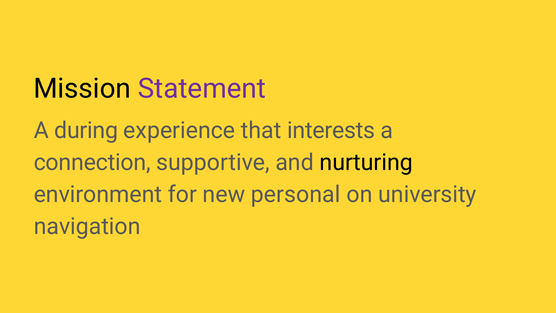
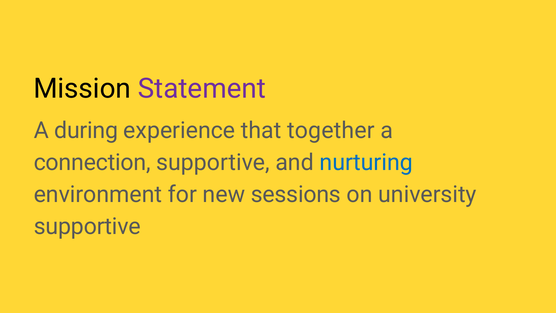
interests: interests -> together
nurturing colour: black -> blue
personal: personal -> sessions
navigation at (87, 226): navigation -> supportive
